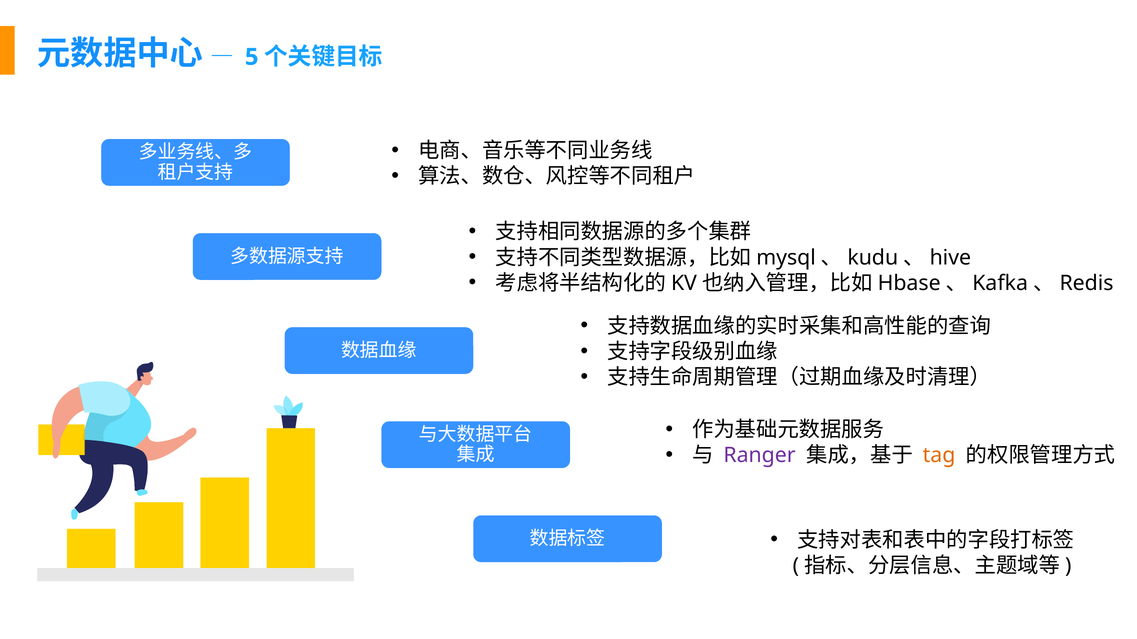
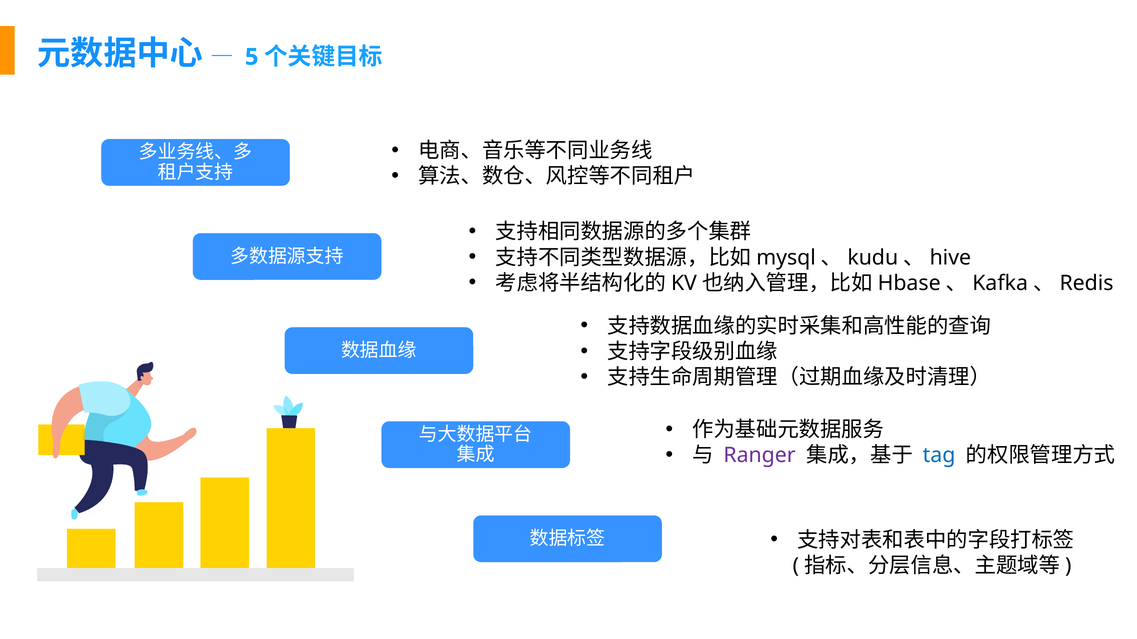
tag colour: orange -> blue
